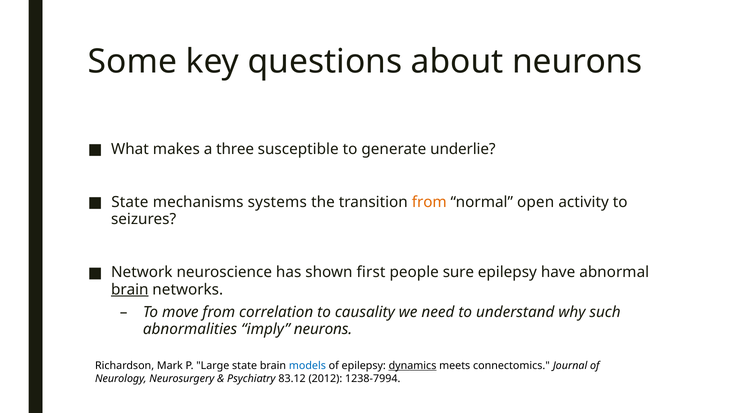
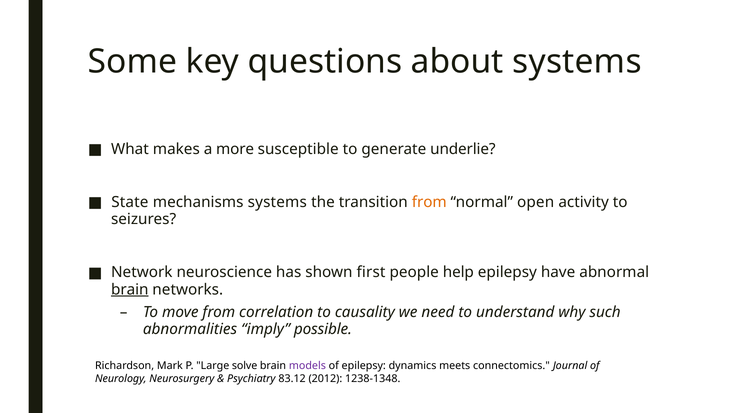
about neurons: neurons -> systems
three: three -> more
sure: sure -> help
imply neurons: neurons -> possible
Large state: state -> solve
models colour: blue -> purple
dynamics underline: present -> none
1238-7994: 1238-7994 -> 1238-1348
